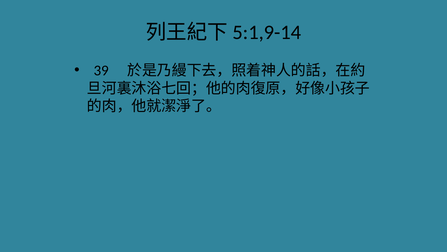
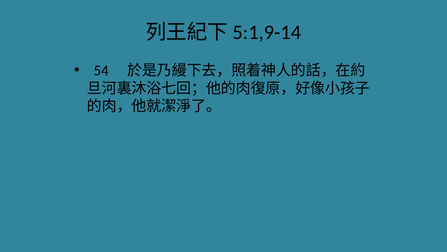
39: 39 -> 54
